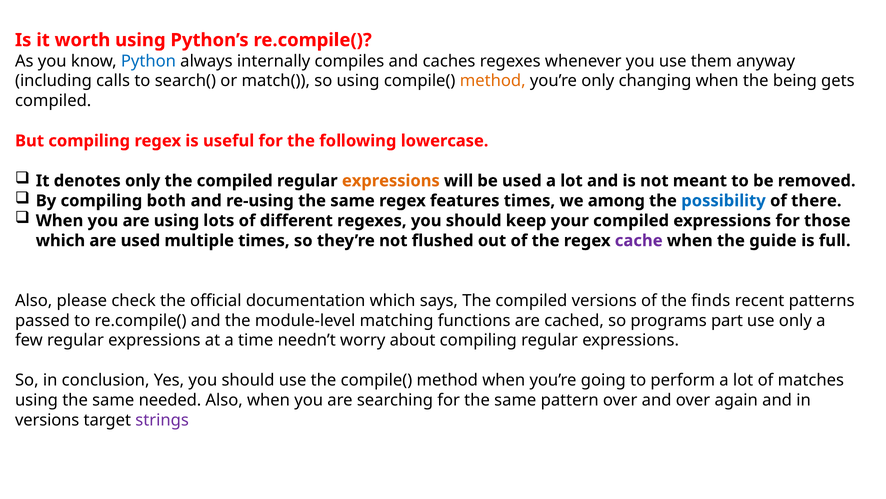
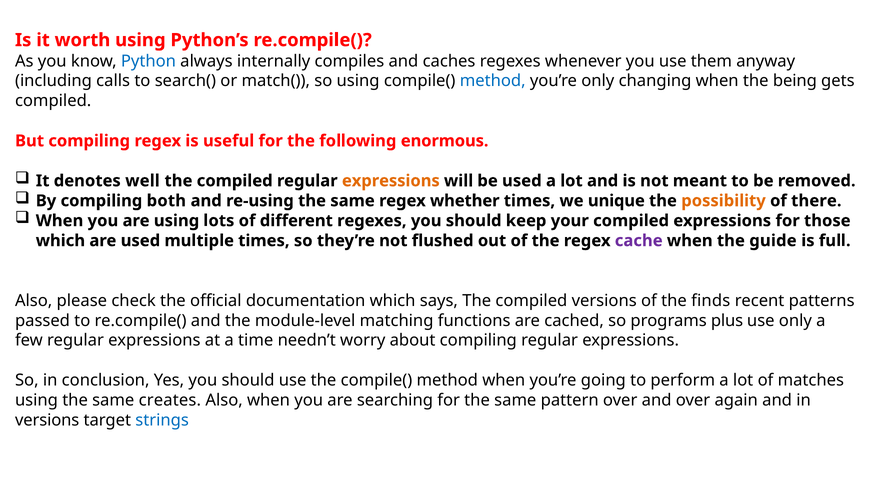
method at (493, 81) colour: orange -> blue
lowercase: lowercase -> enormous
denotes only: only -> well
features: features -> whether
among: among -> unique
possibility colour: blue -> orange
part: part -> plus
needed: needed -> creates
strings colour: purple -> blue
